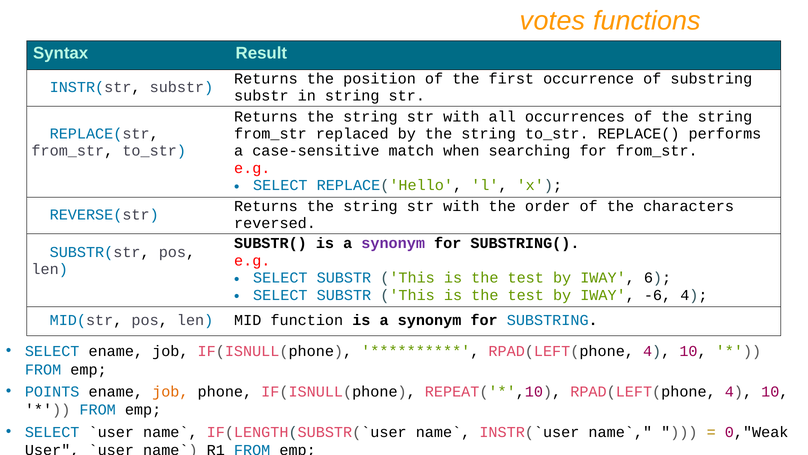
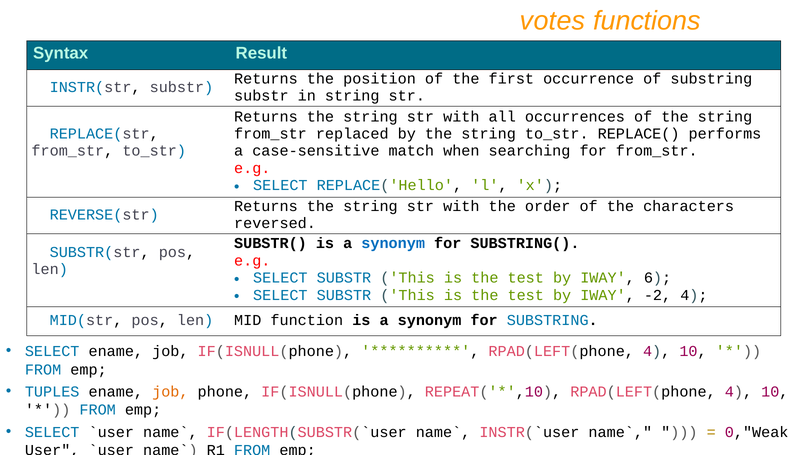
synonym at (393, 243) colour: purple -> blue
-6: -6 -> -2
POINTS: POINTS -> TUPLES
